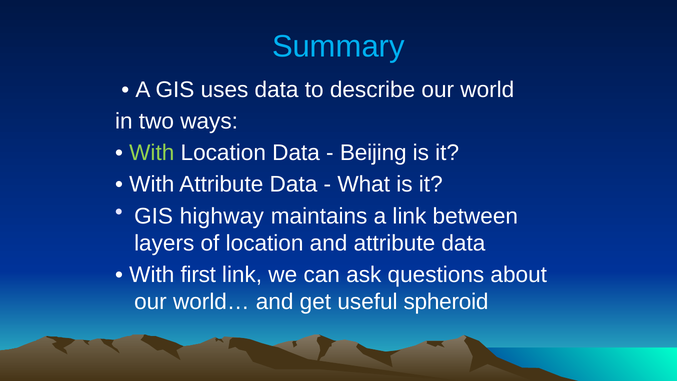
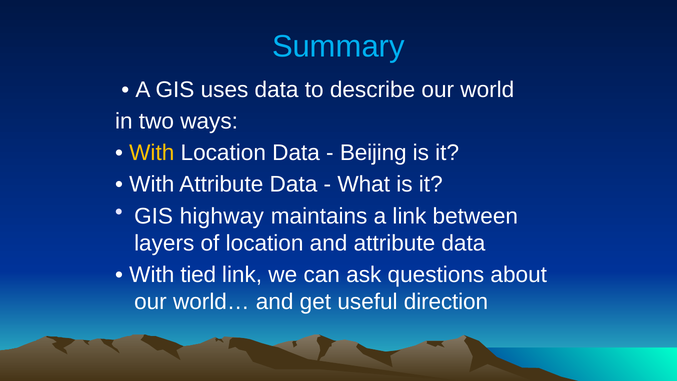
With at (152, 153) colour: light green -> yellow
first: first -> tied
spheroid: spheroid -> direction
